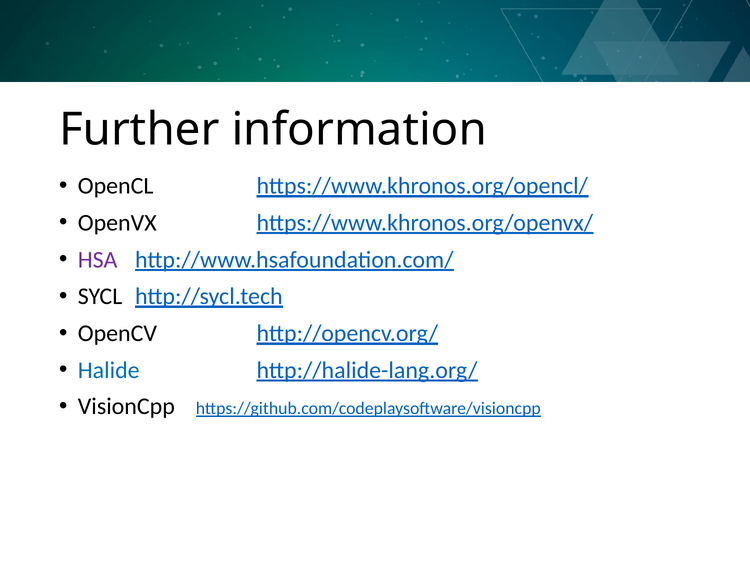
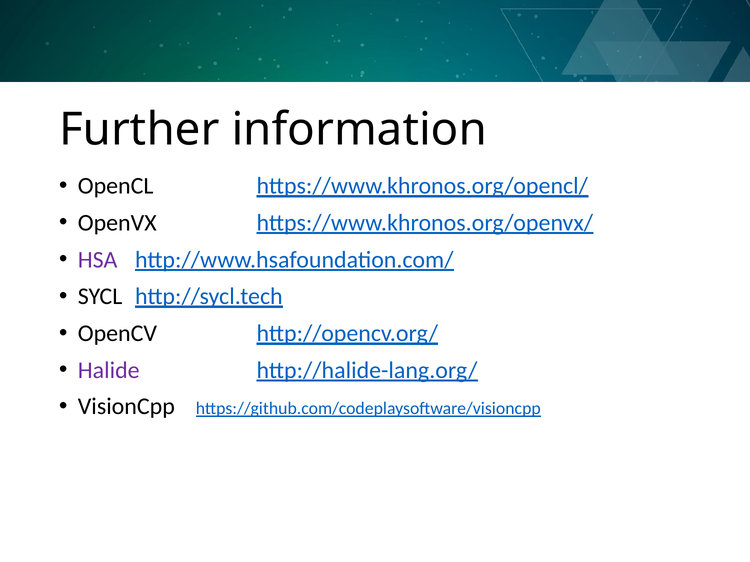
Halide colour: blue -> purple
